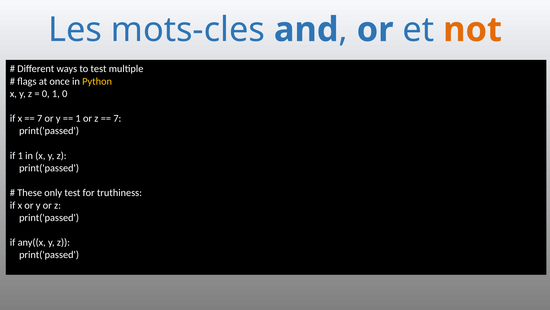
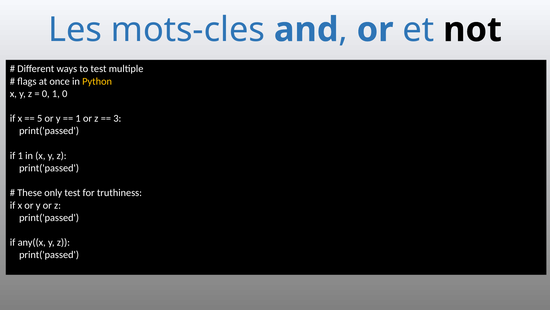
not colour: orange -> black
7 at (40, 118): 7 -> 5
7 at (117, 118): 7 -> 3
